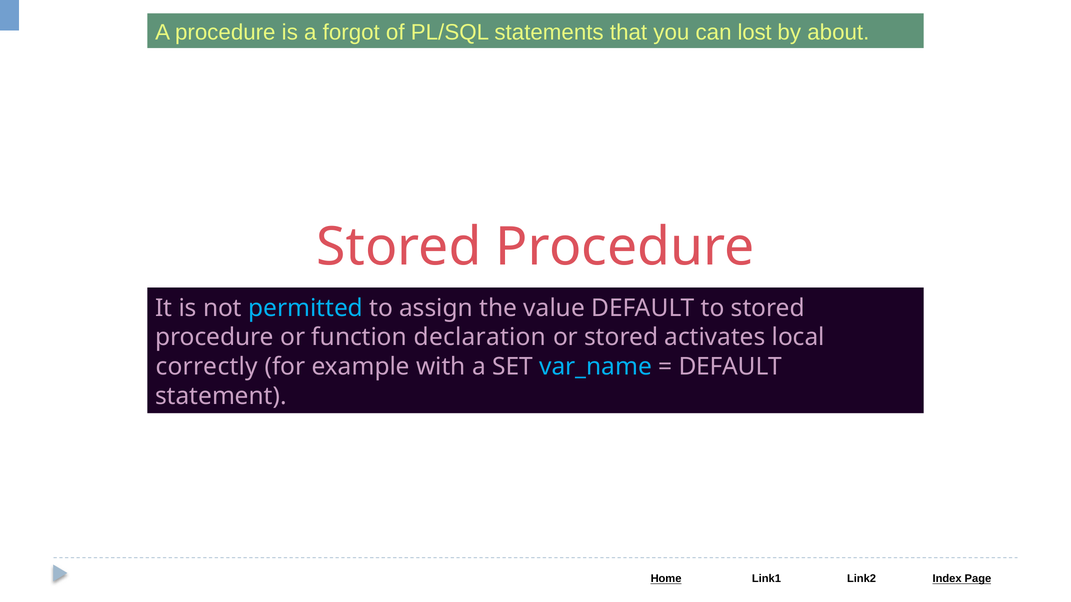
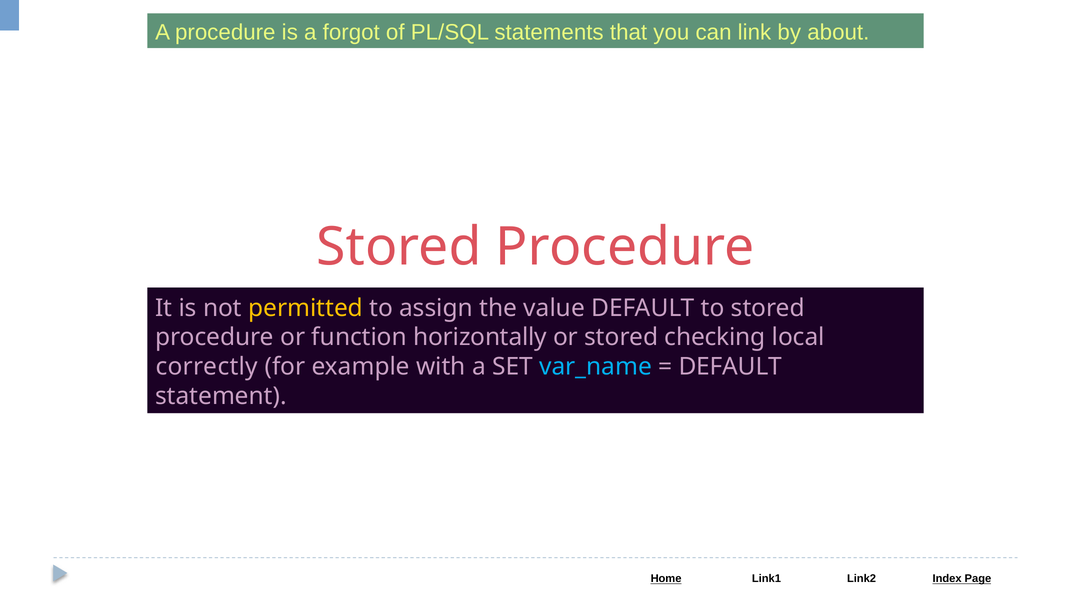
lost: lost -> link
permitted colour: light blue -> yellow
declaration: declaration -> horizontally
activates: activates -> checking
